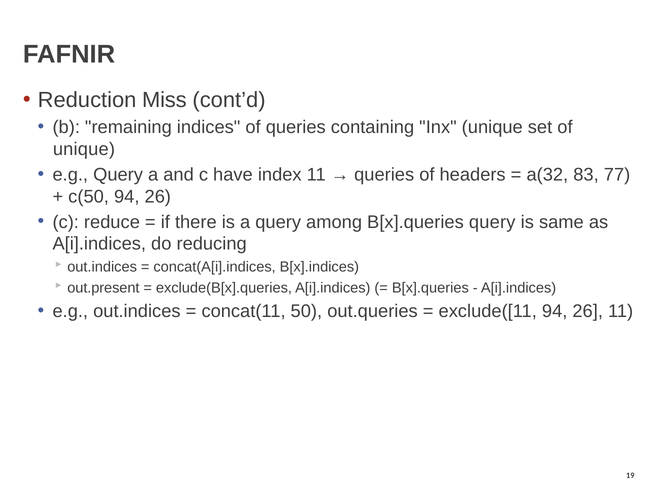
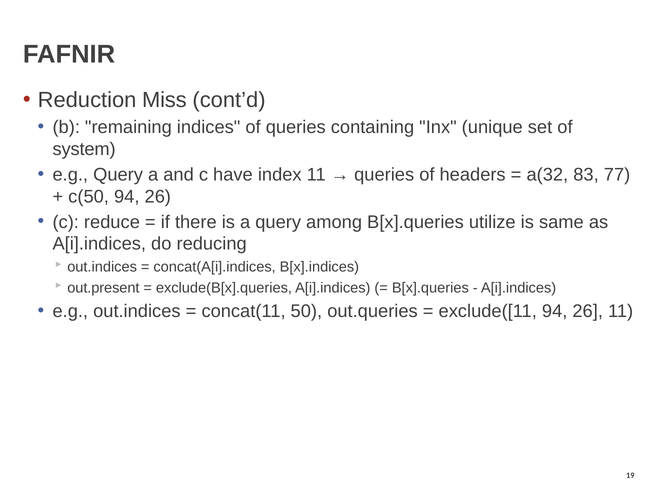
unique at (84, 149): unique -> system
B[x].queries query: query -> utilize
